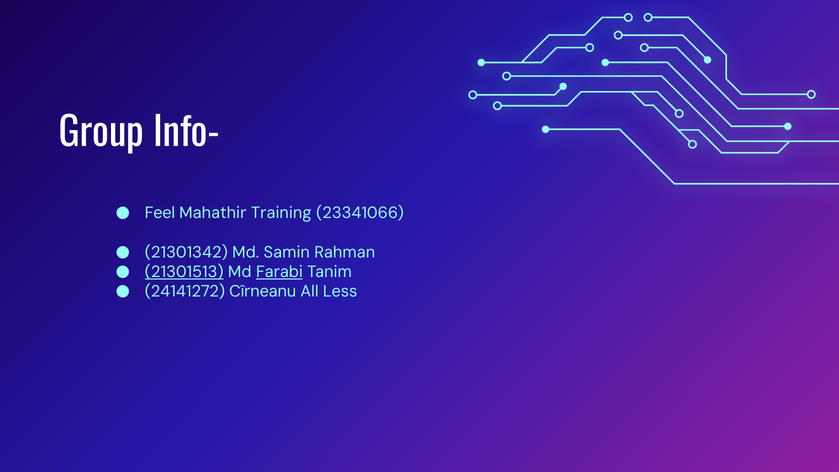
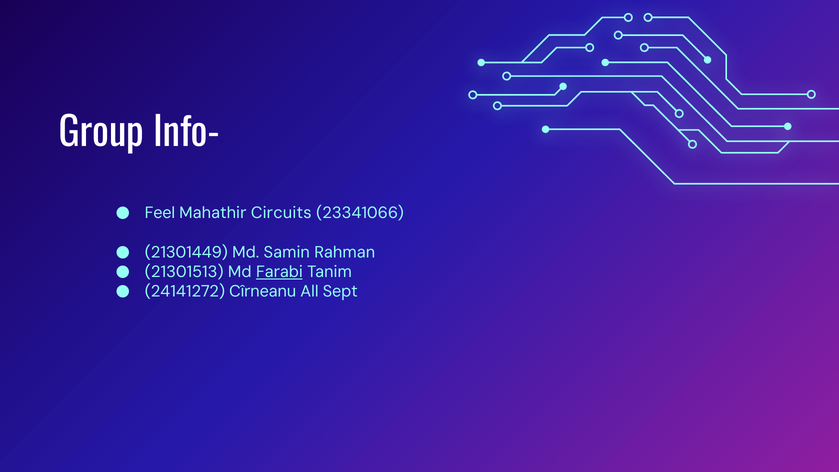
Training: Training -> Circuits
21301342: 21301342 -> 21301449
21301513 underline: present -> none
Less: Less -> Sept
